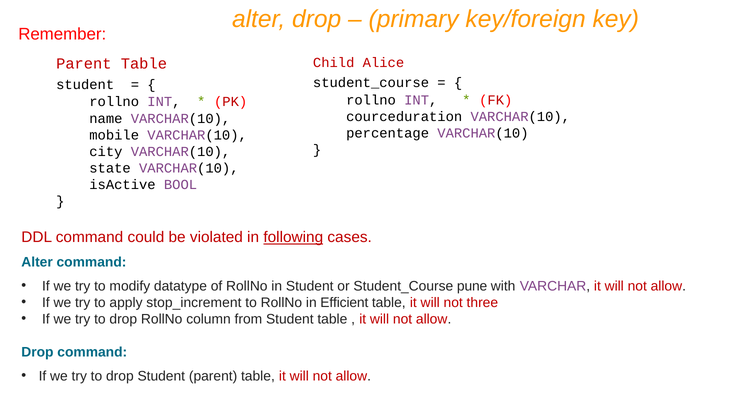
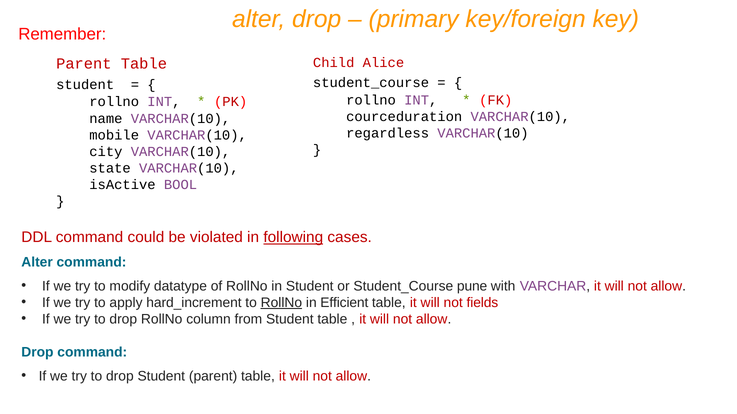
percentage: percentage -> regardless
stop_increment: stop_increment -> hard_increment
RollNo at (281, 303) underline: none -> present
three: three -> fields
